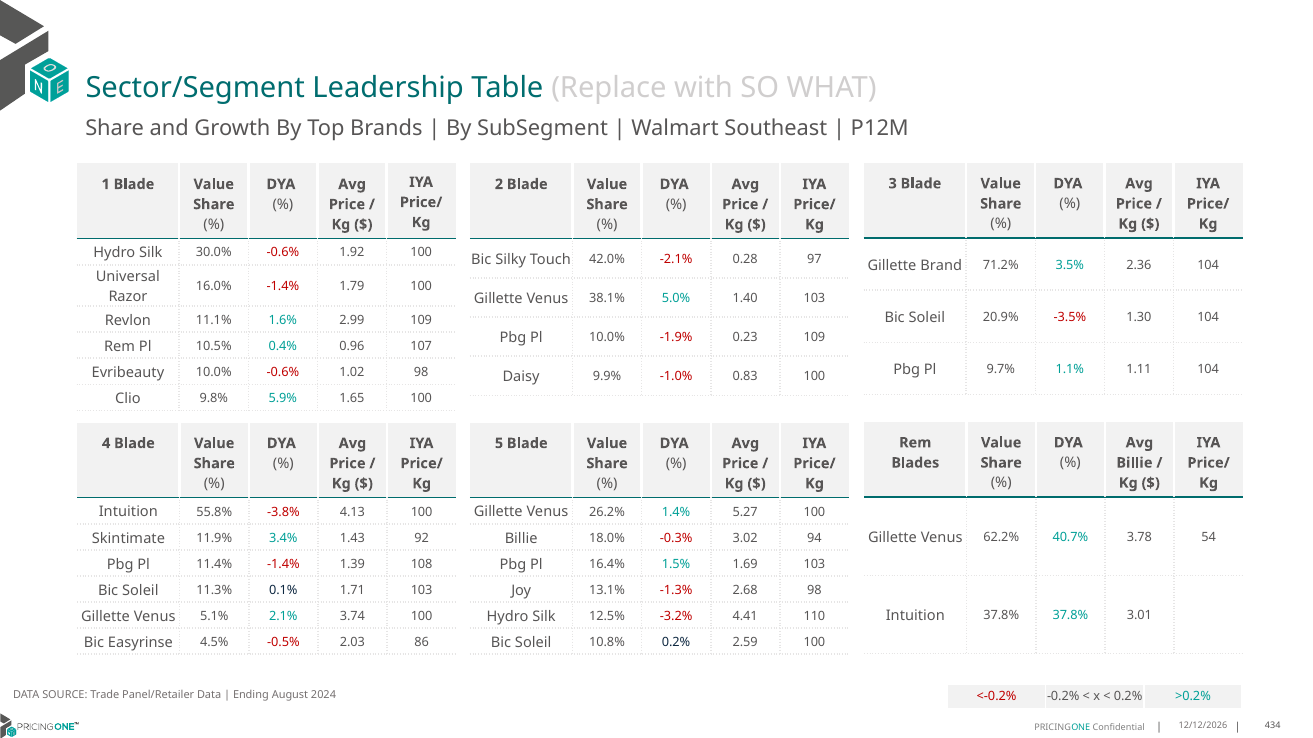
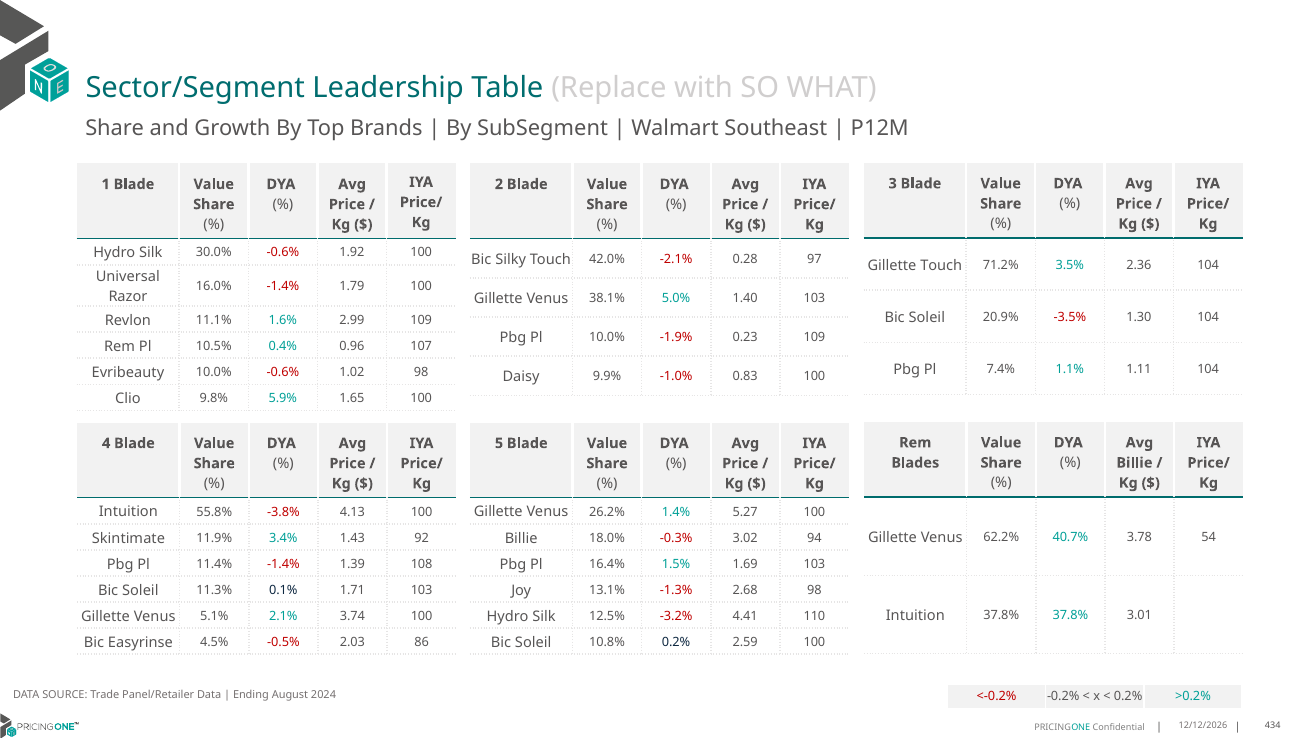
Gillette Brand: Brand -> Touch
9.7%: 9.7% -> 7.4%
